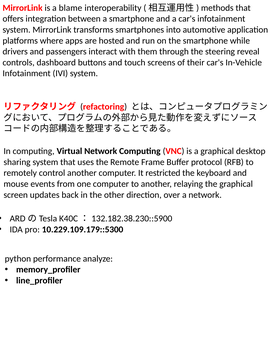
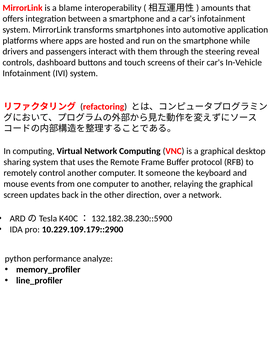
methods: methods -> amounts
restricted: restricted -> someone
10.229.109.179::5300: 10.229.109.179::5300 -> 10.229.109.179::2900
